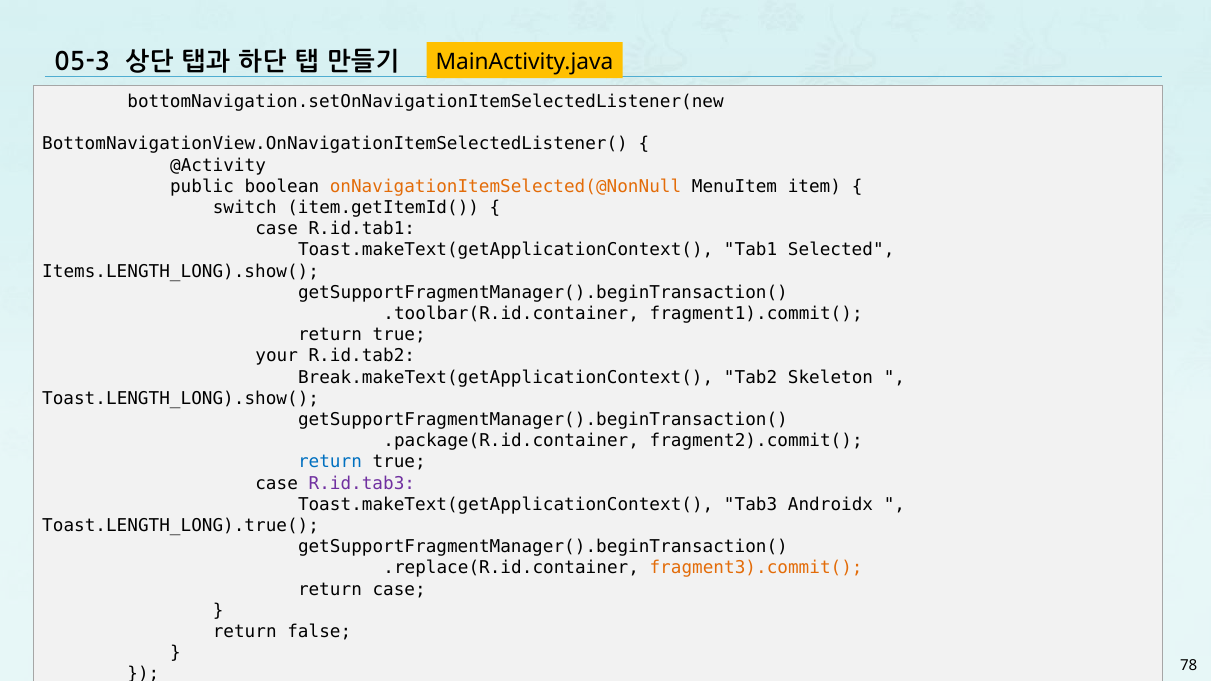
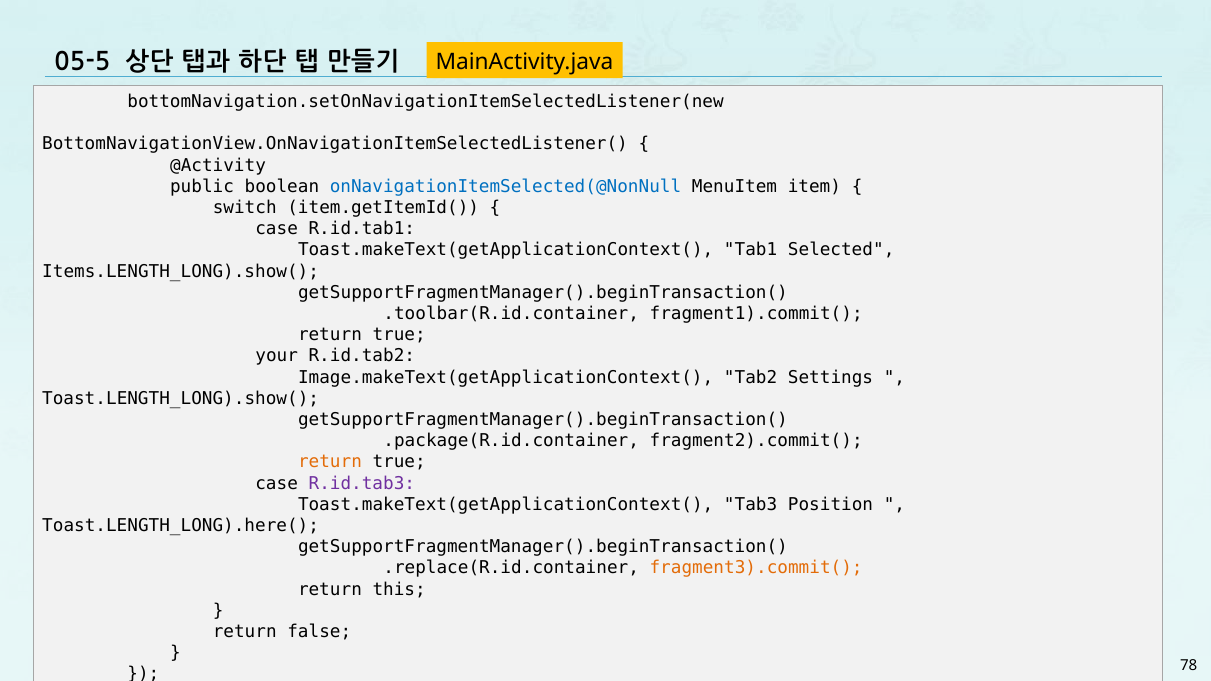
05-3: 05-3 -> 05-5
onNavigationItemSelected(@NonNull colour: orange -> blue
Break.makeText(getApplicationContext(: Break.makeText(getApplicationContext( -> Image.makeText(getApplicationContext(
Skeleton: Skeleton -> Settings
return at (330, 462) colour: blue -> orange
Androidx: Androidx -> Position
Toast.LENGTH_LONG).true(: Toast.LENGTH_LONG).true( -> Toast.LENGTH_LONG).here(
return case: case -> this
